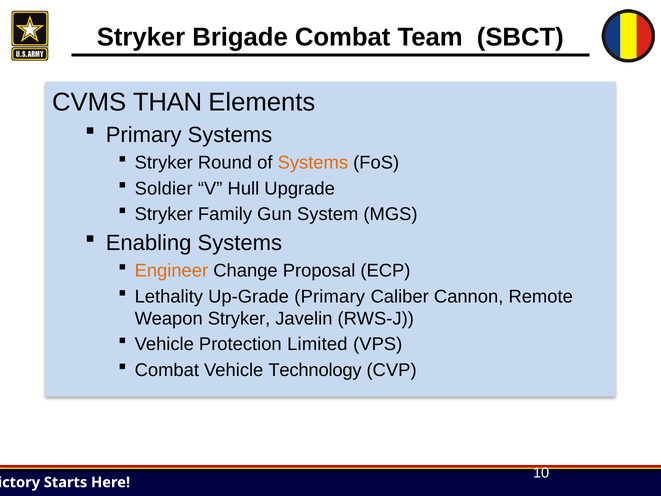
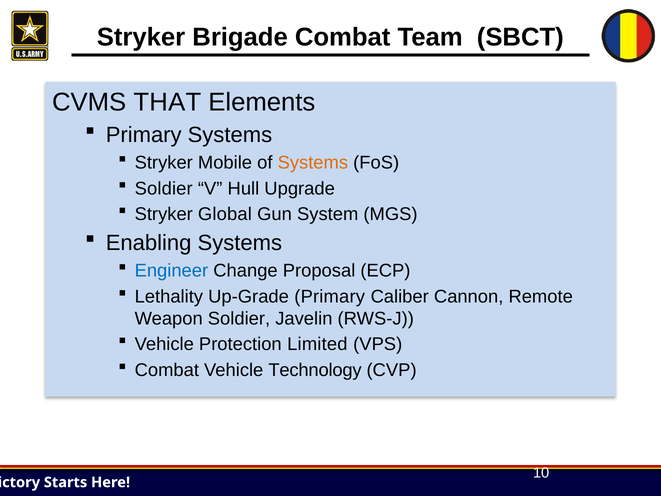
THAN: THAN -> THAT
Round: Round -> Mobile
Family: Family -> Global
Engineer colour: orange -> blue
Weapon Stryker: Stryker -> Soldier
